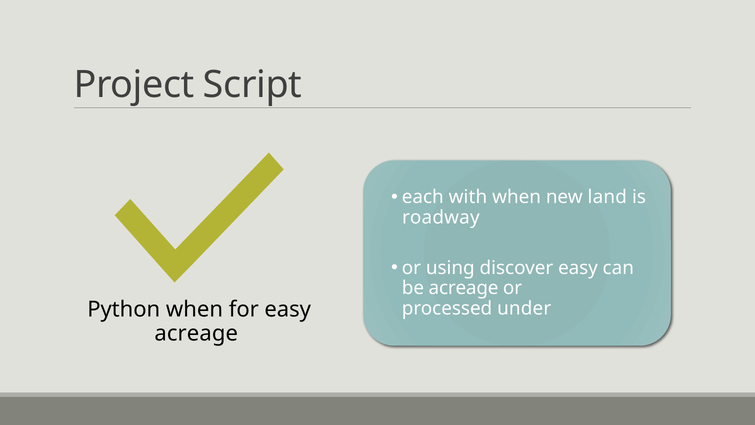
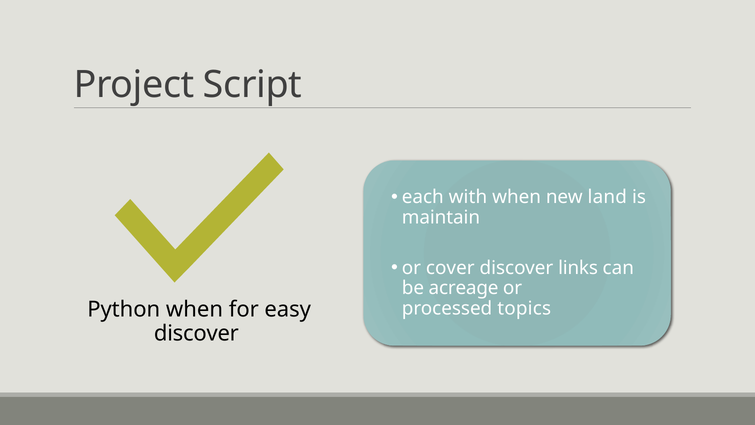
roadway: roadway -> maintain
using: using -> cover
discover easy: easy -> links
under: under -> topics
acreage at (196, 333): acreage -> discover
